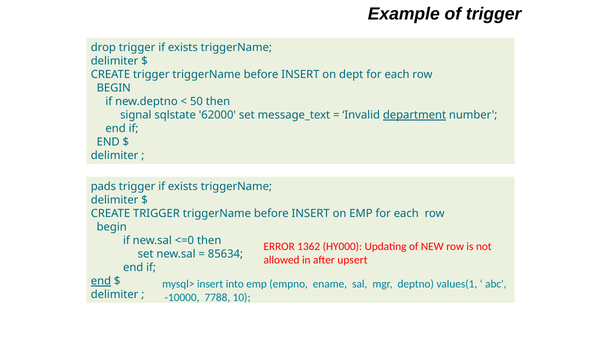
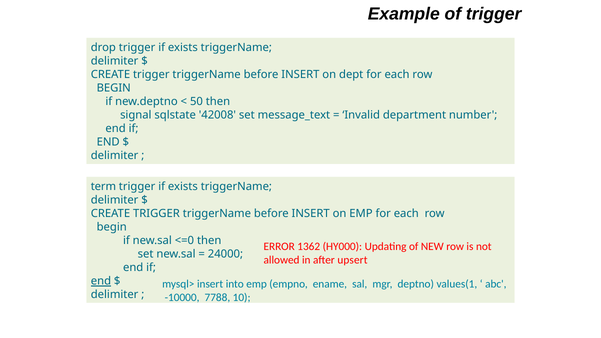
62000: 62000 -> 42008
department underline: present -> none
pads: pads -> term
85634: 85634 -> 24000
